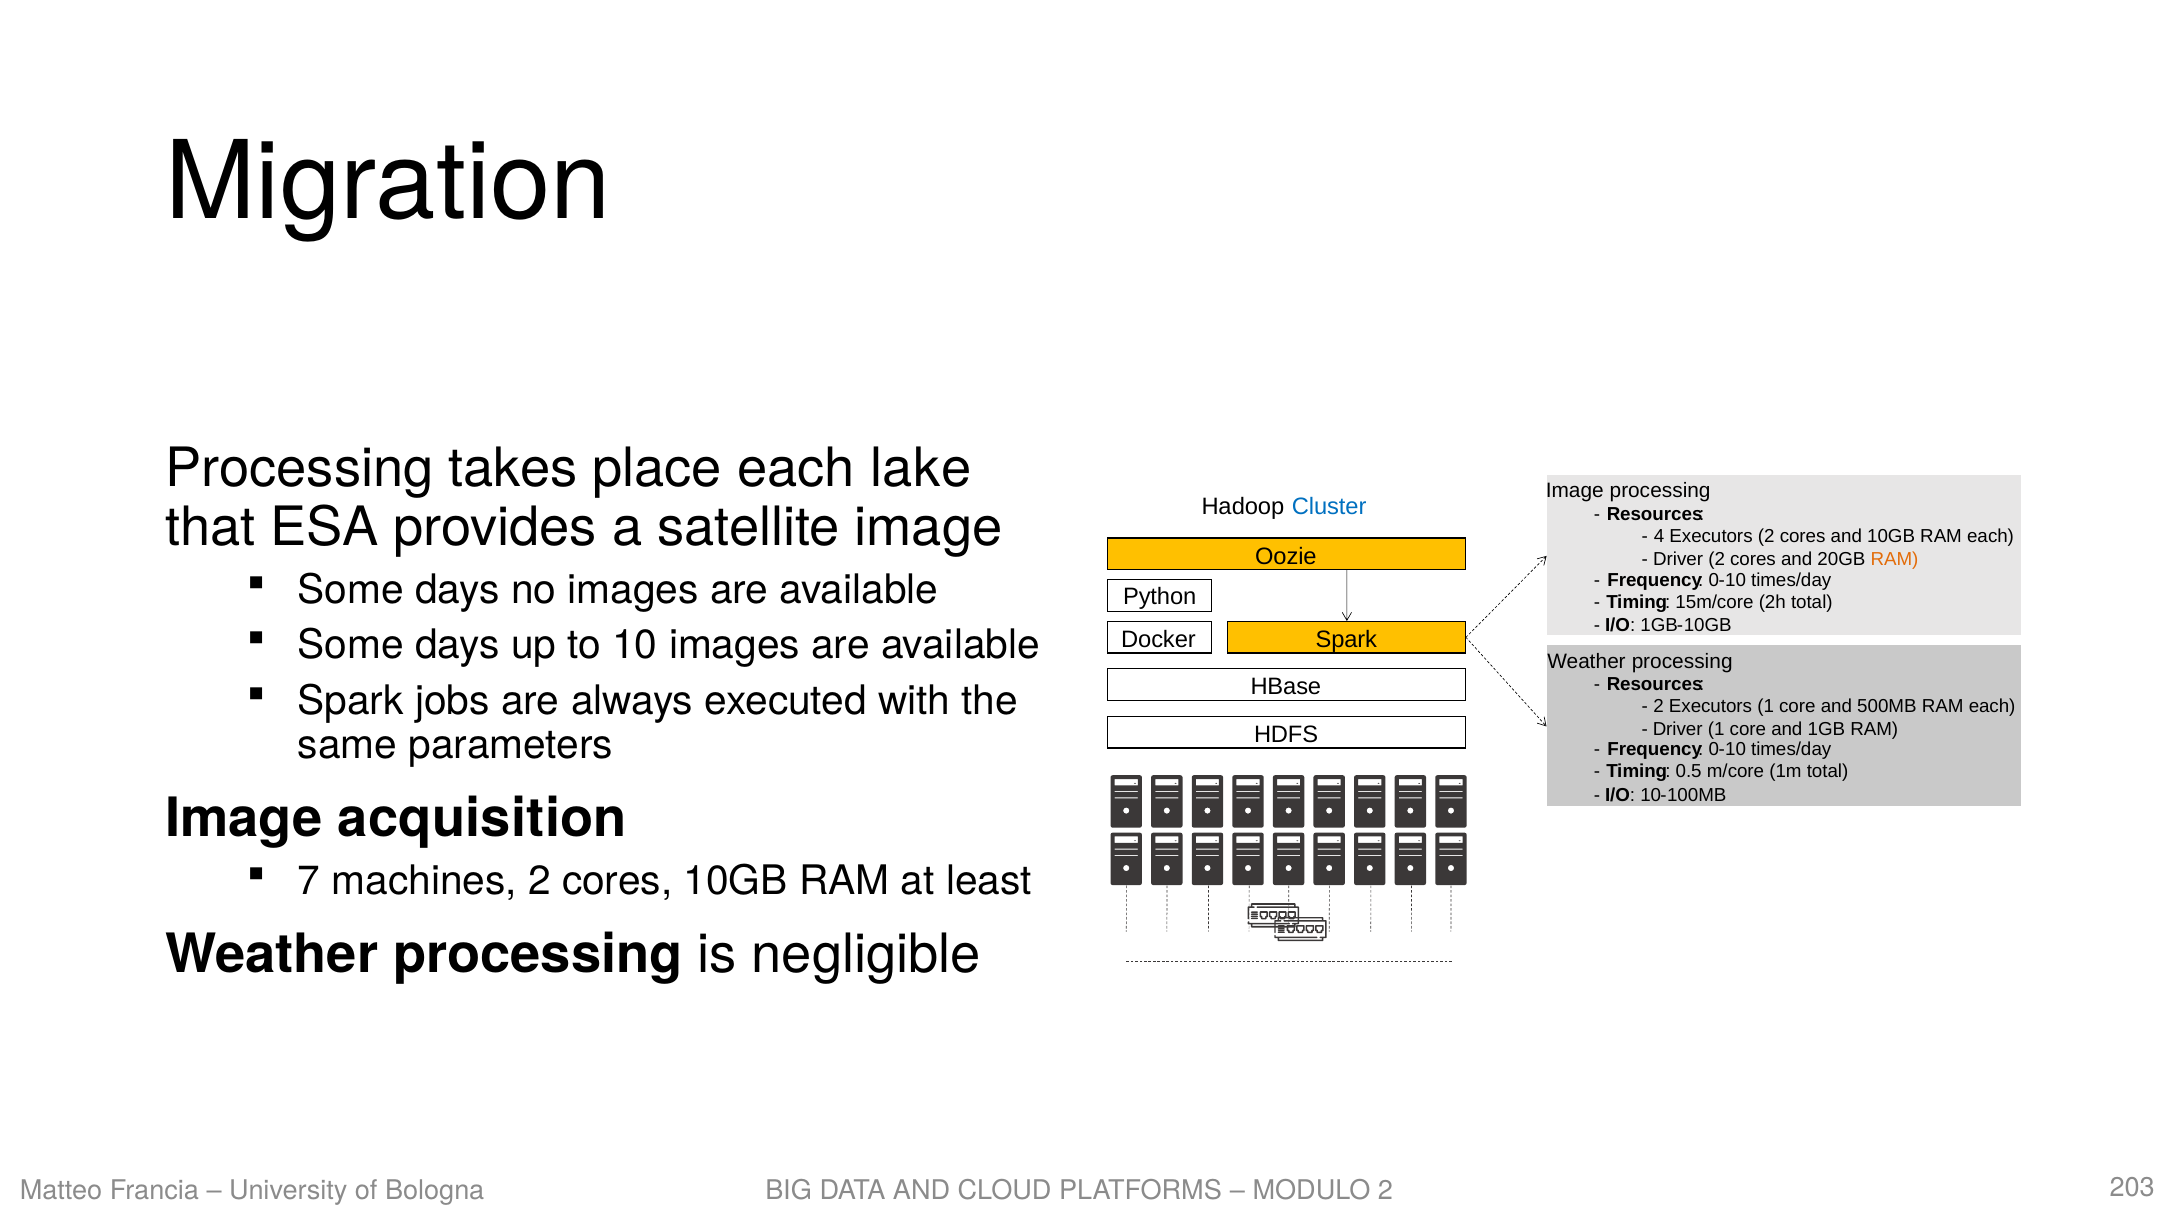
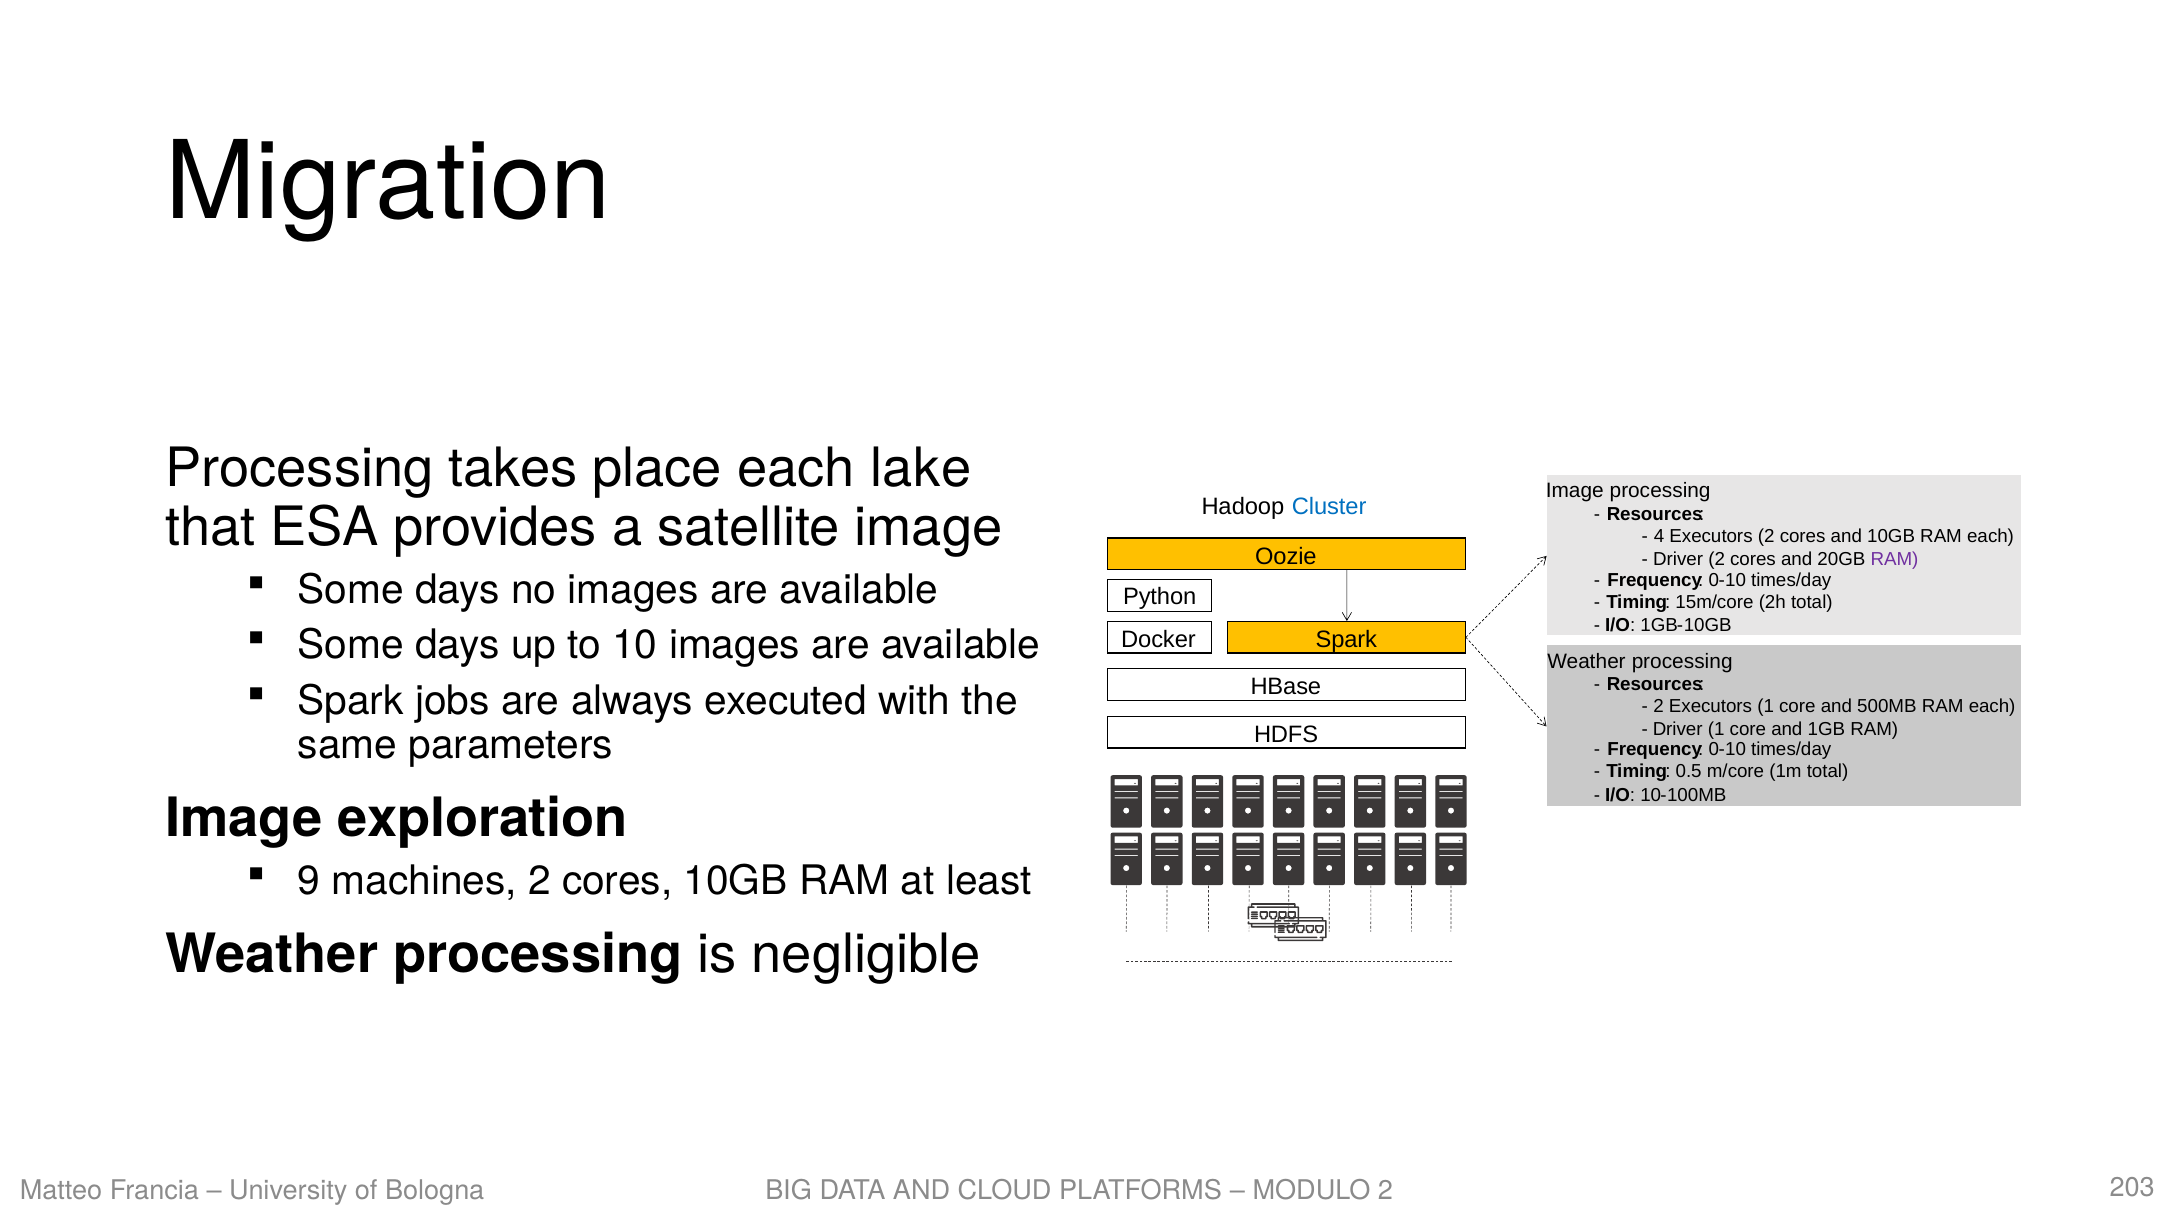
RAM at (1895, 559) colour: orange -> purple
acquisition: acquisition -> exploration
7: 7 -> 9
